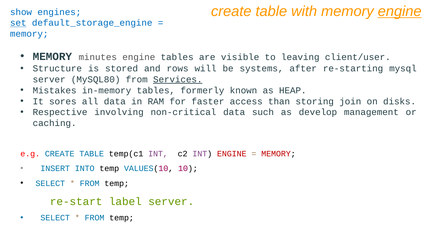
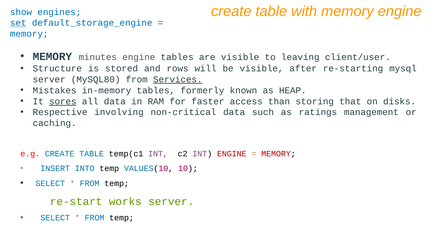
engine at (400, 11) underline: present -> none
be systems: systems -> visible
sores underline: none -> present
join: join -> that
develop: develop -> ratings
label: label -> works
